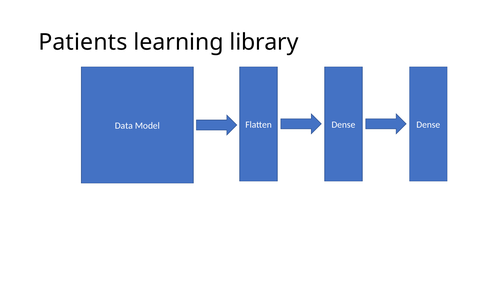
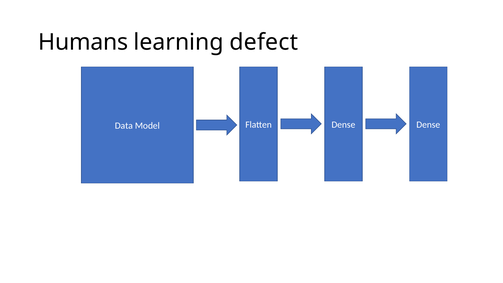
Patients: Patients -> Humans
library: library -> defect
